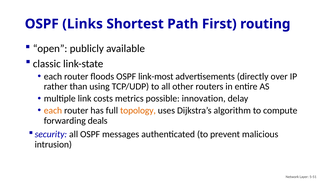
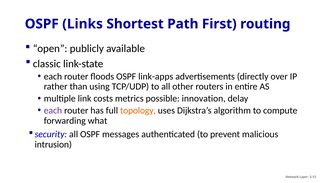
link-most: link-most -> link-apps
each at (53, 110) colour: orange -> purple
deals: deals -> what
